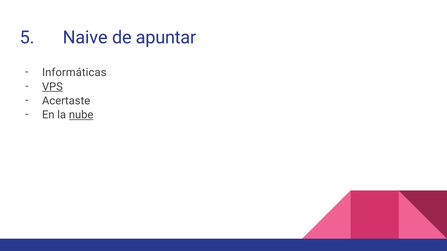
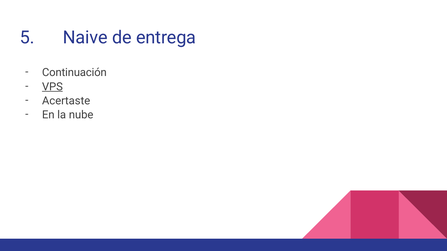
apuntar: apuntar -> entrega
Informáticas: Informáticas -> Continuación
nube underline: present -> none
